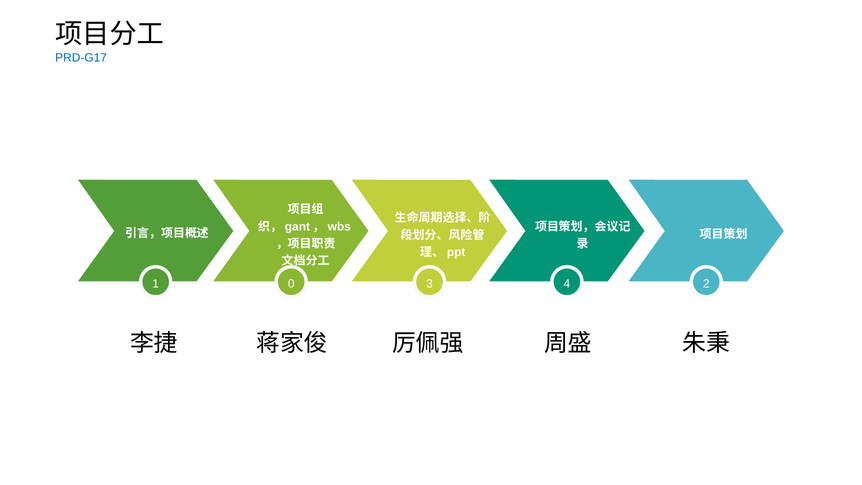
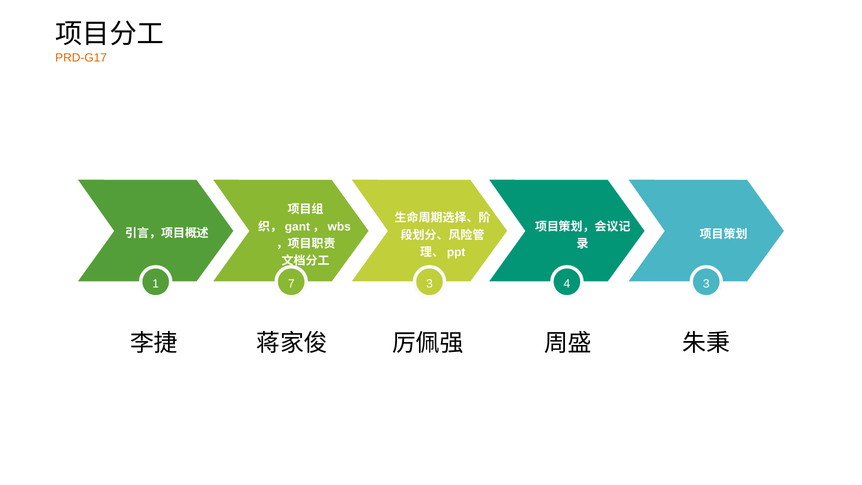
PRD-G17 colour: blue -> orange
0: 0 -> 7
4 2: 2 -> 3
